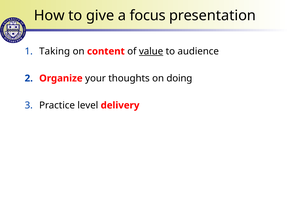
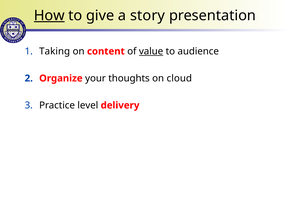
How underline: none -> present
focus: focus -> story
doing: doing -> cloud
